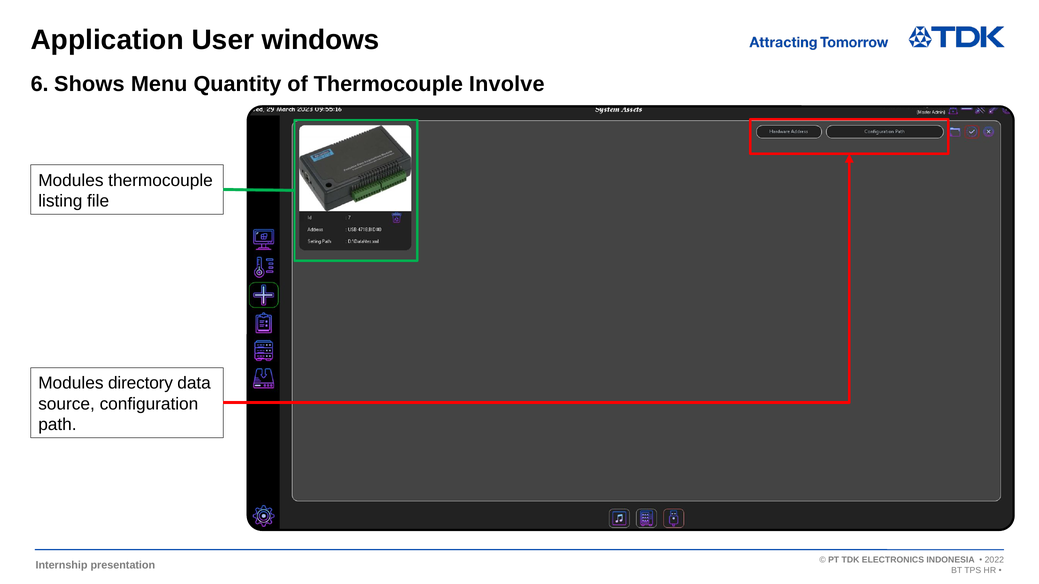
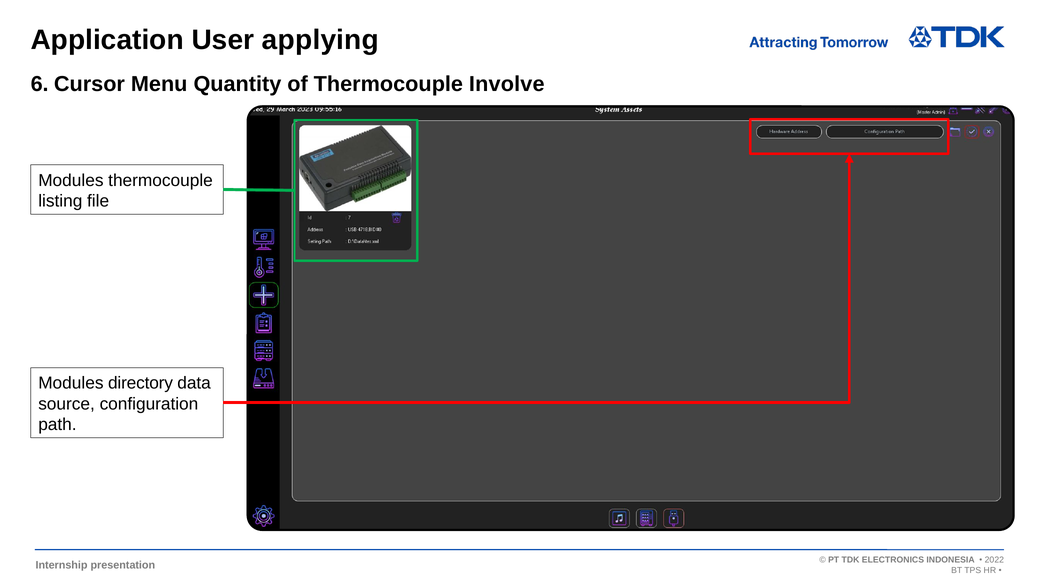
windows: windows -> applying
Shows: Shows -> Cursor
